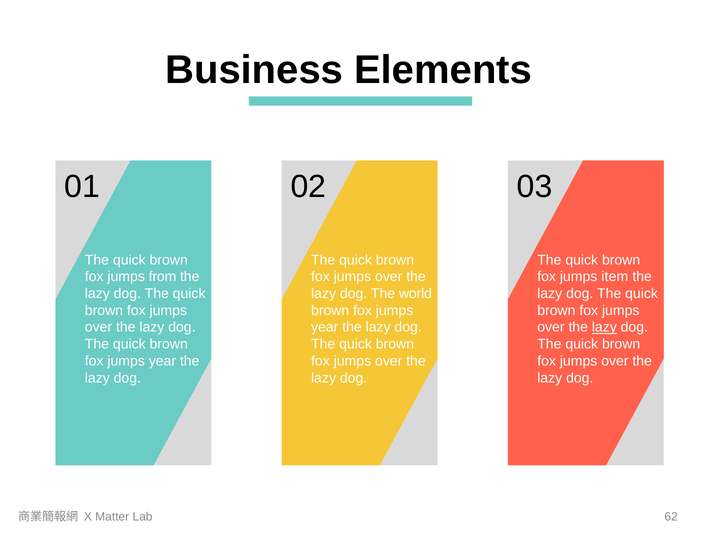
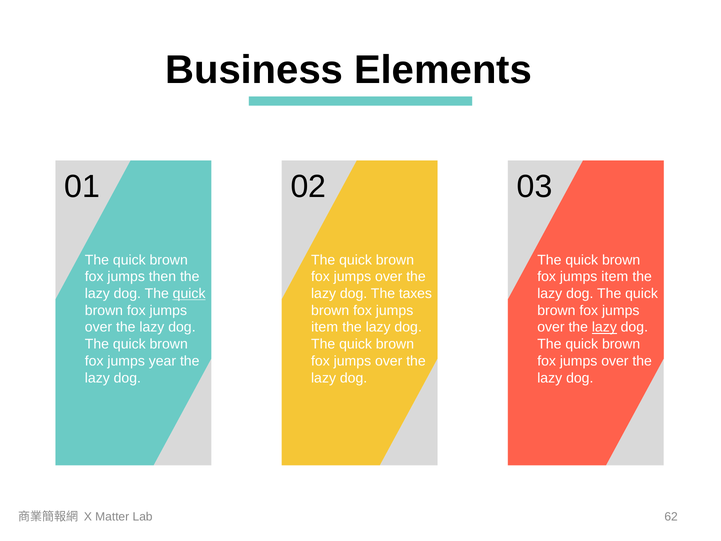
from: from -> then
quick at (189, 294) underline: none -> present
world: world -> taxes
year at (325, 327): year -> item
